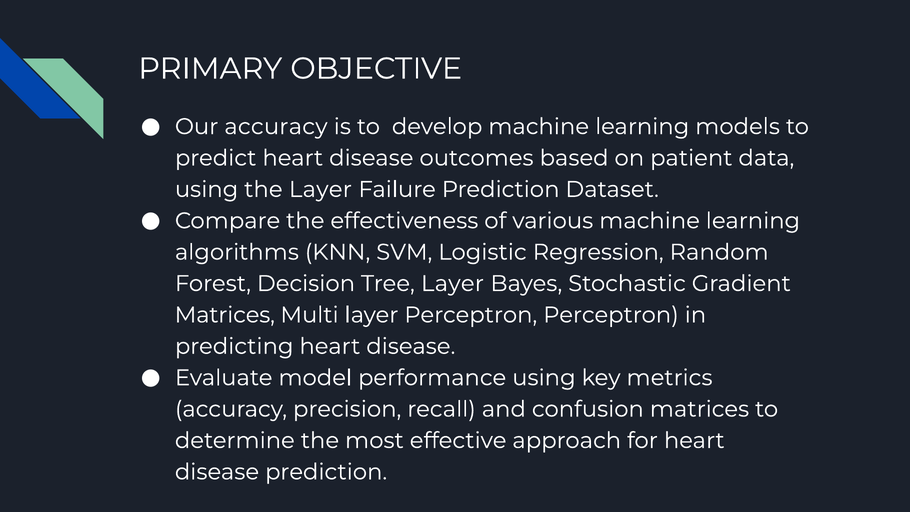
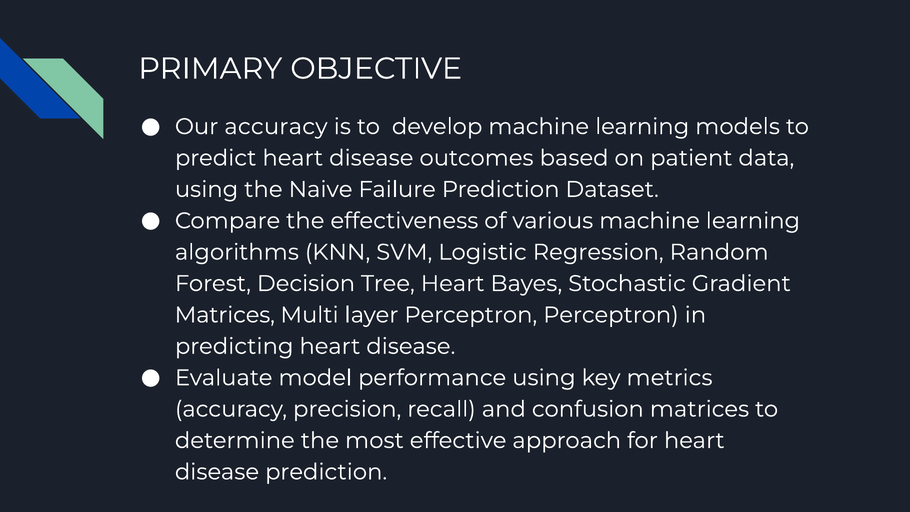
the Layer: Layer -> Naive
Tree Layer: Layer -> Heart
